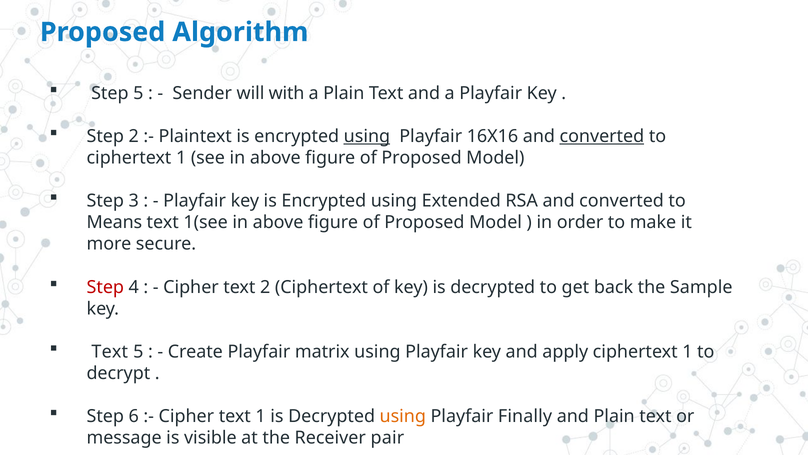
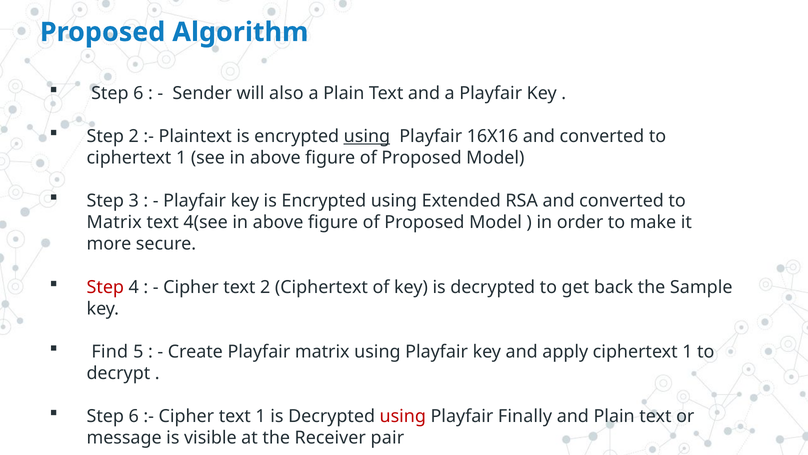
5 at (138, 93): 5 -> 6
with: with -> also
converted at (602, 136) underline: present -> none
Means at (114, 222): Means -> Matrix
1(see: 1(see -> 4(see
Text at (110, 351): Text -> Find
using at (403, 416) colour: orange -> red
